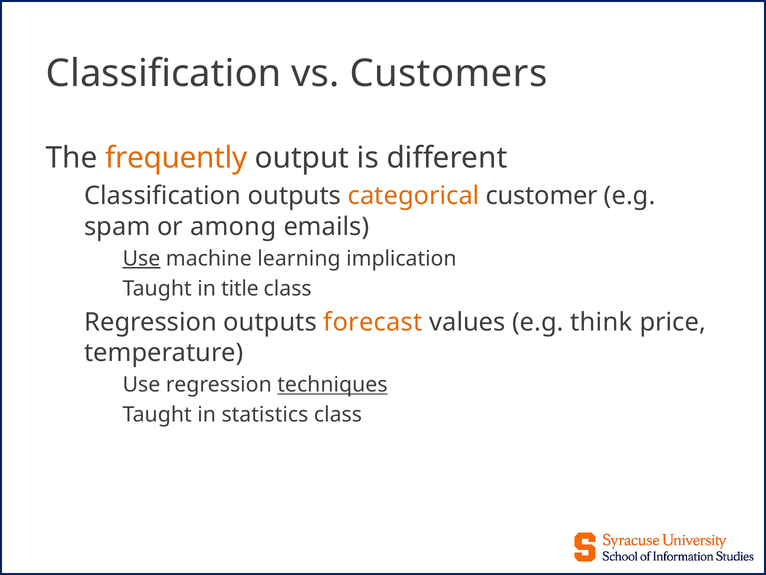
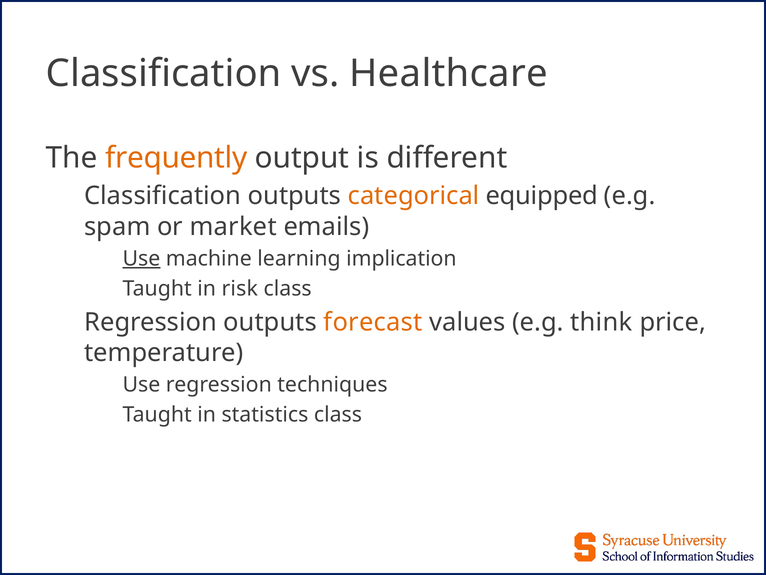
Customers: Customers -> Healthcare
customer: customer -> equipped
among: among -> market
title: title -> risk
techniques underline: present -> none
